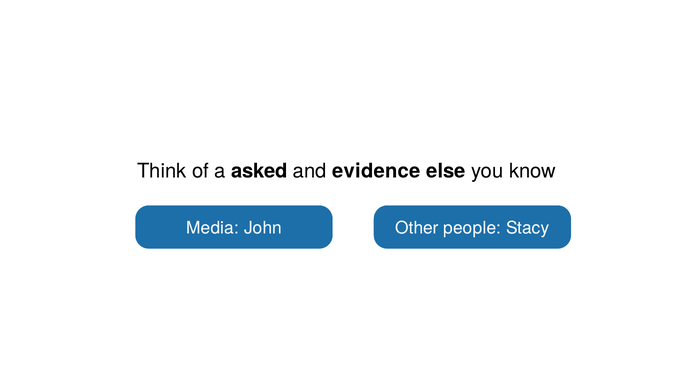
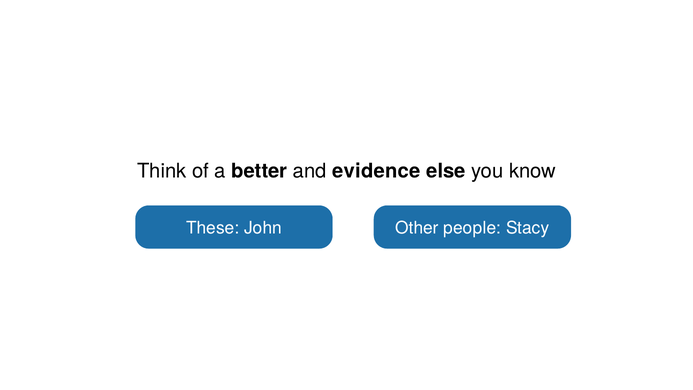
asked: asked -> better
Media: Media -> These
